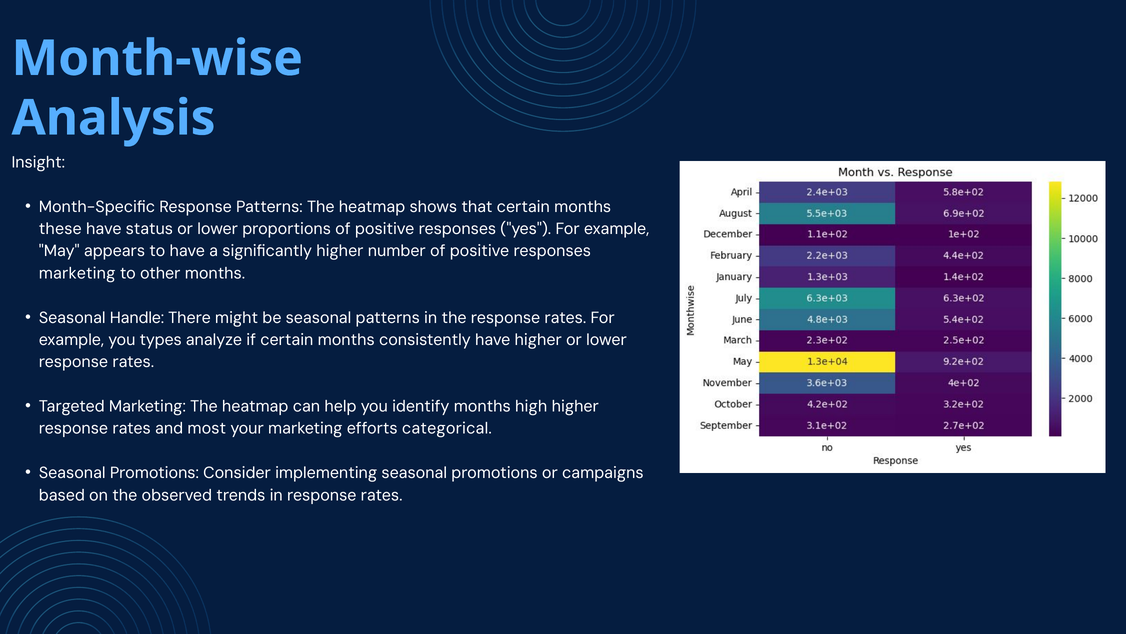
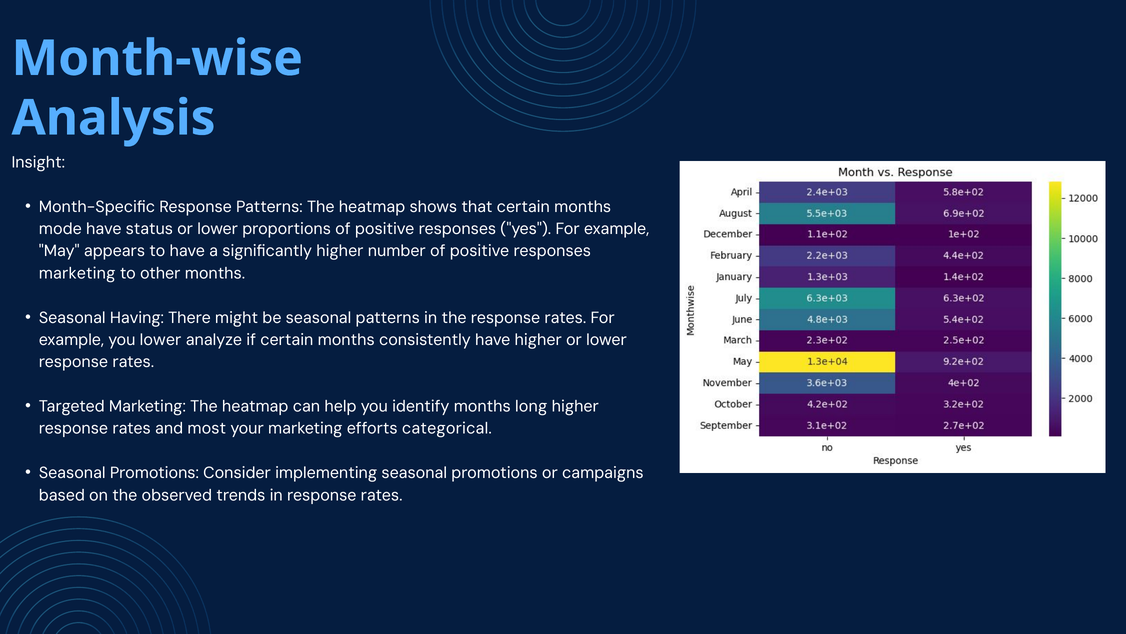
these: these -> mode
Handle: Handle -> Having
you types: types -> lower
high: high -> long
